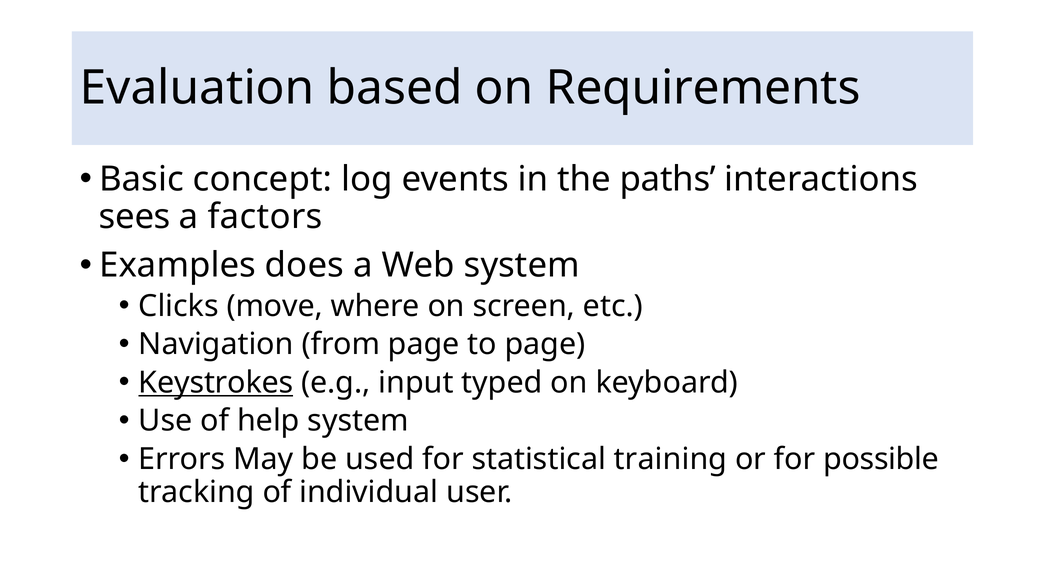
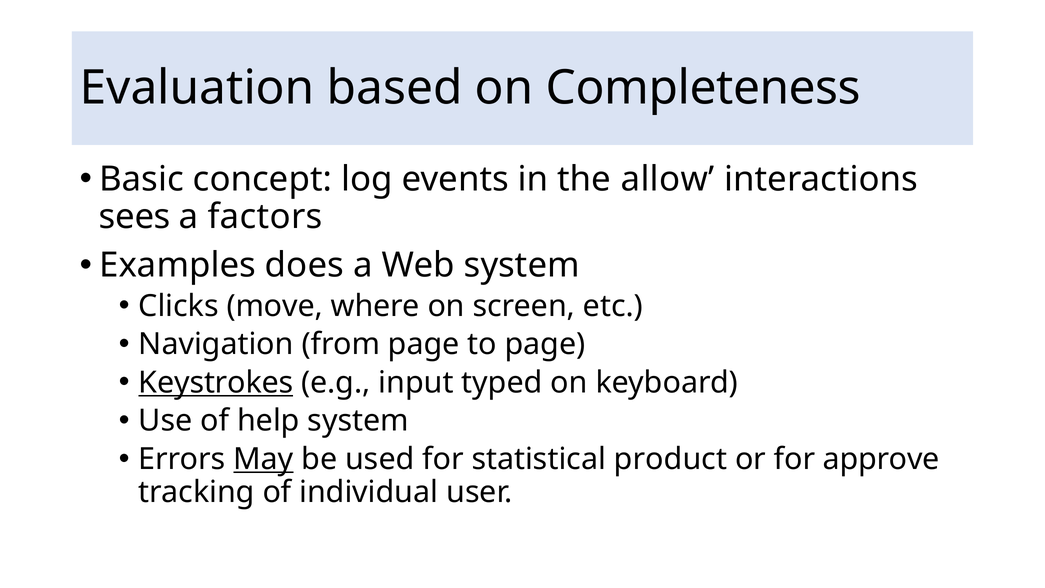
Requirements: Requirements -> Completeness
paths: paths -> allow
May underline: none -> present
training: training -> product
possible: possible -> approve
